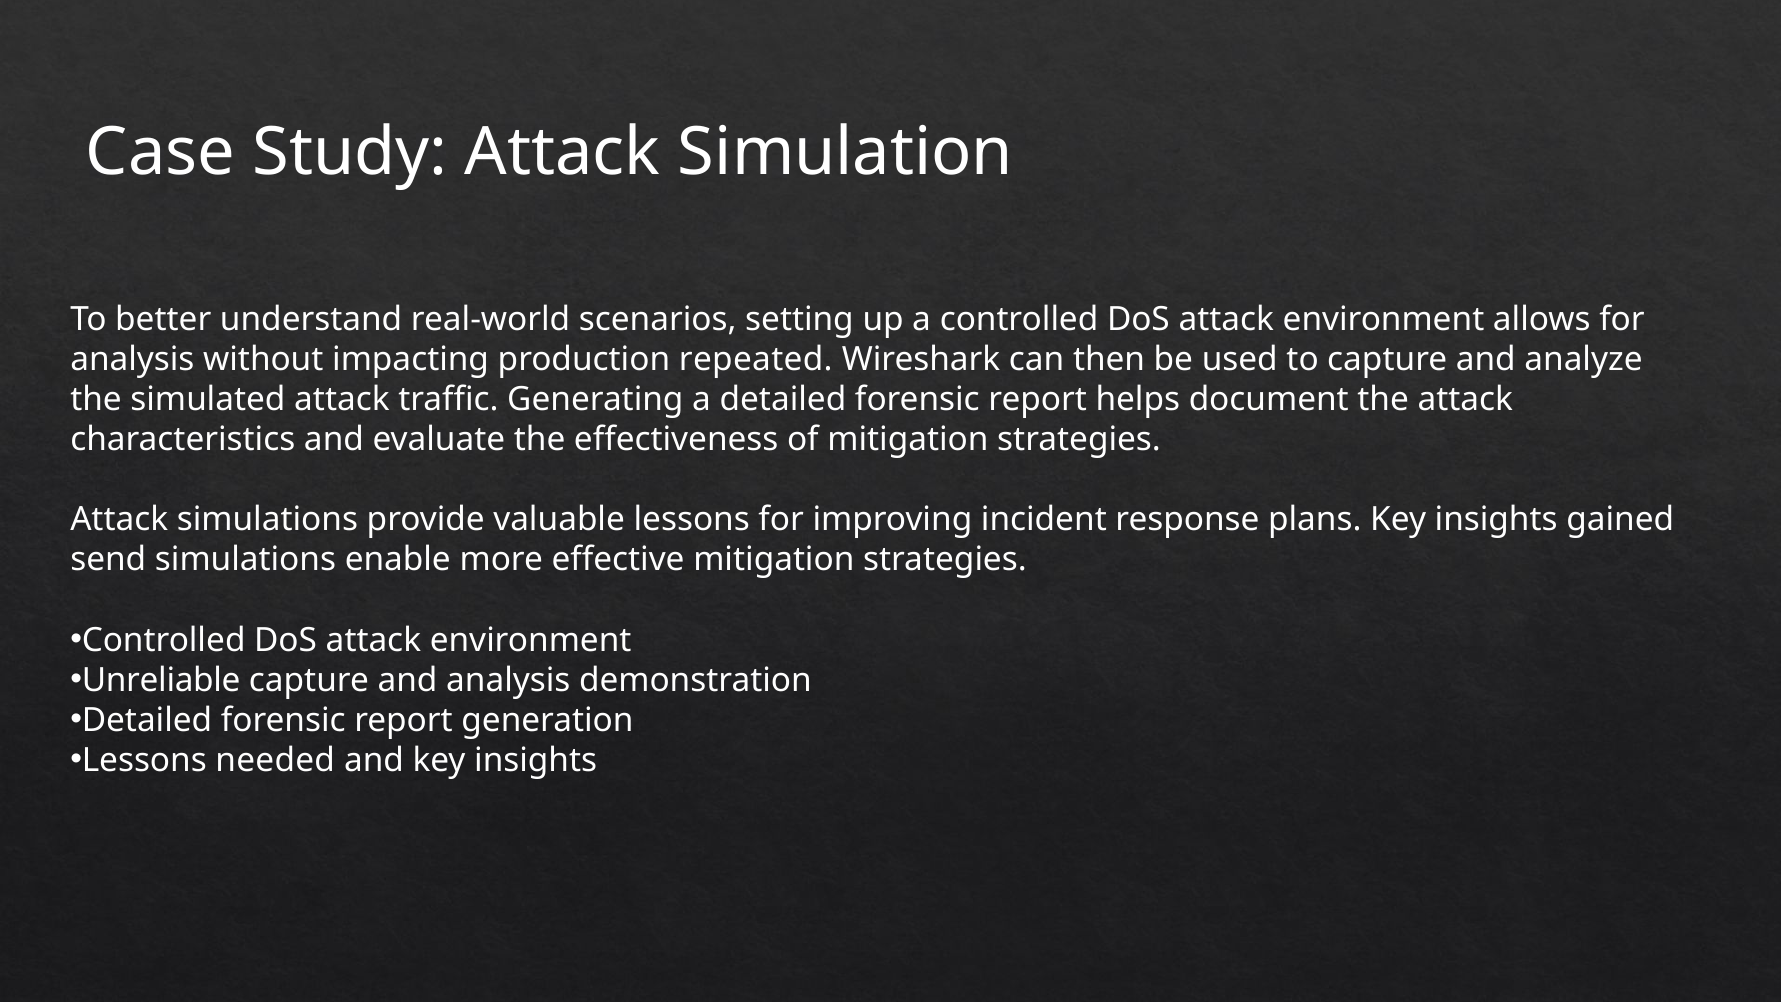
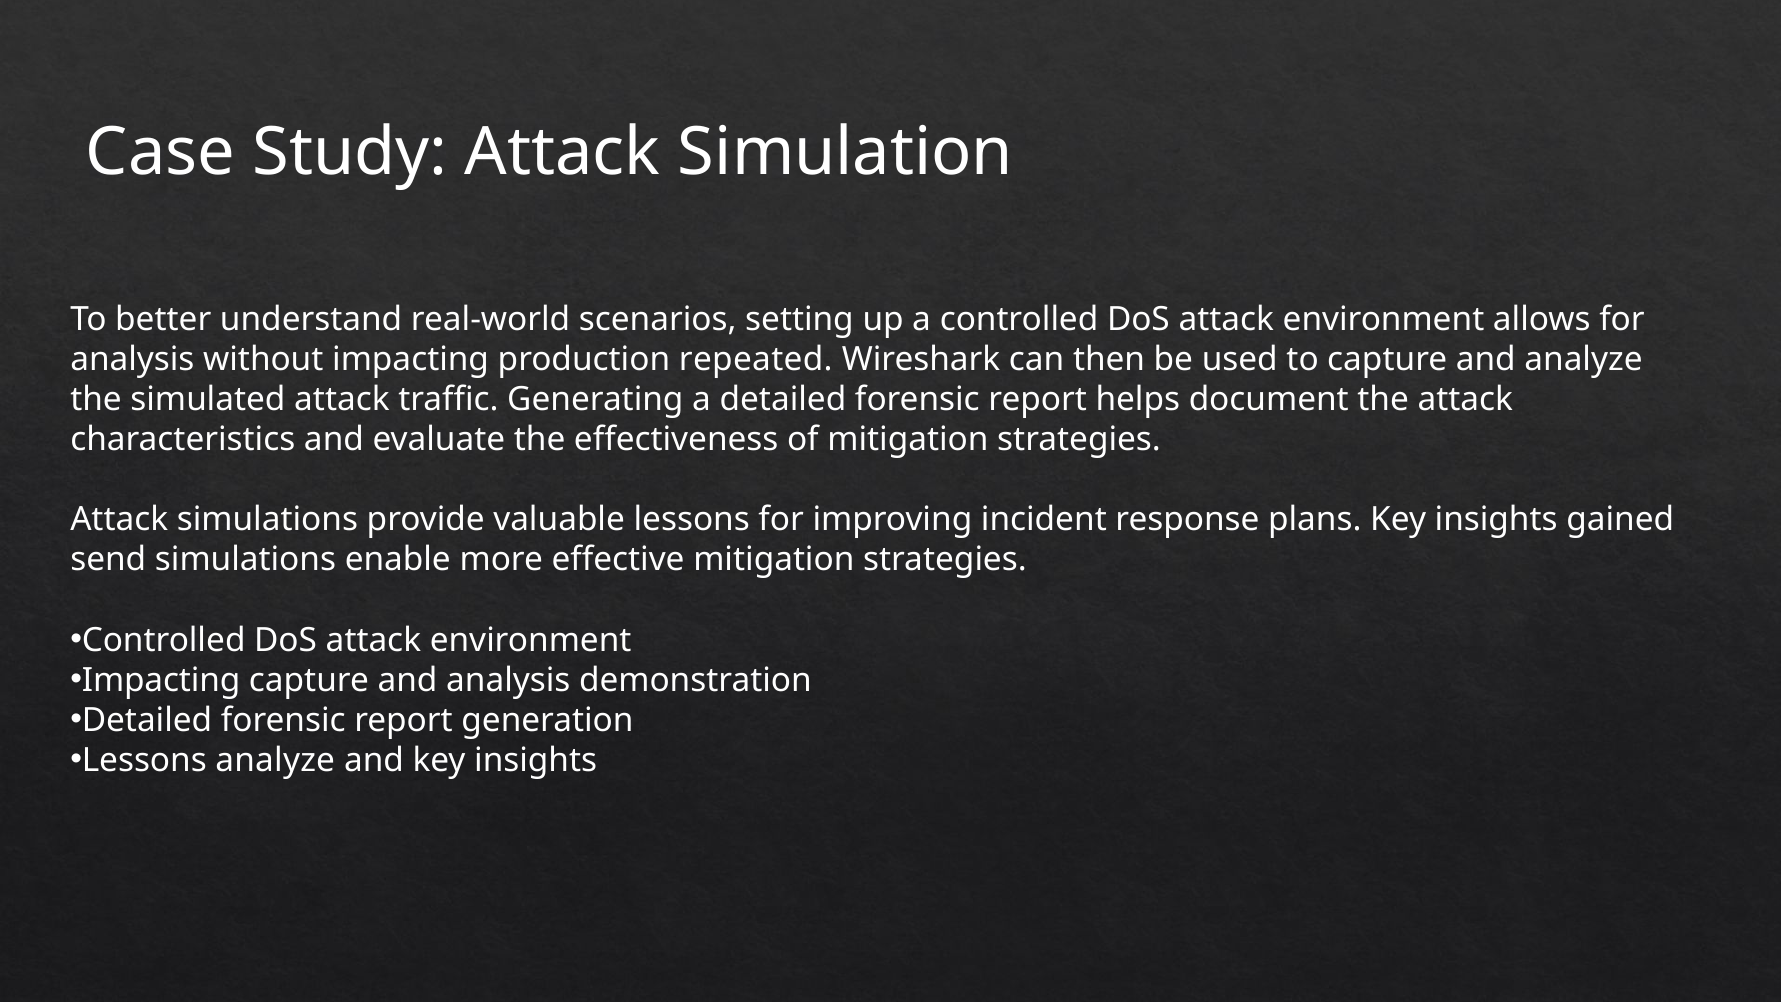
Unreliable at (161, 680): Unreliable -> Impacting
Lessons needed: needed -> analyze
